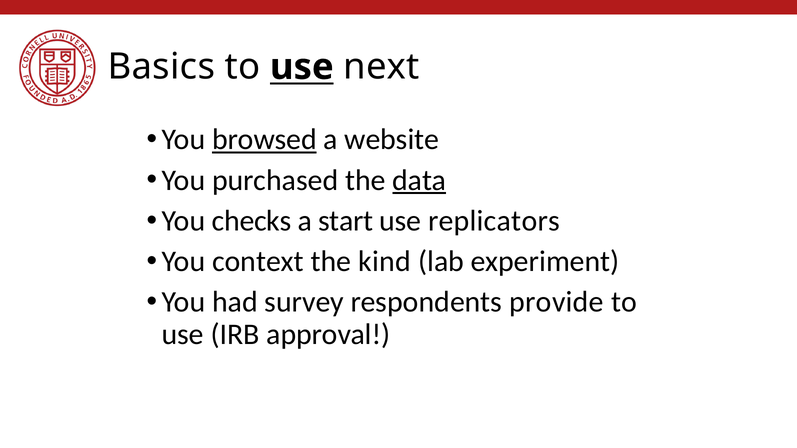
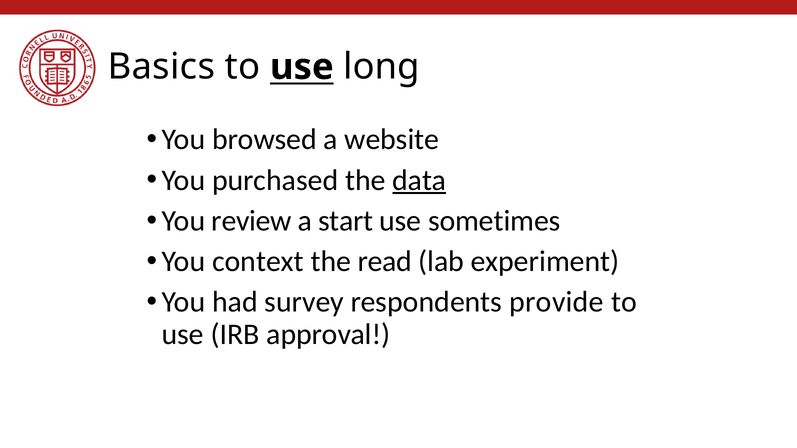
next: next -> long
browsed underline: present -> none
checks: checks -> review
replicators: replicators -> sometimes
kind: kind -> read
